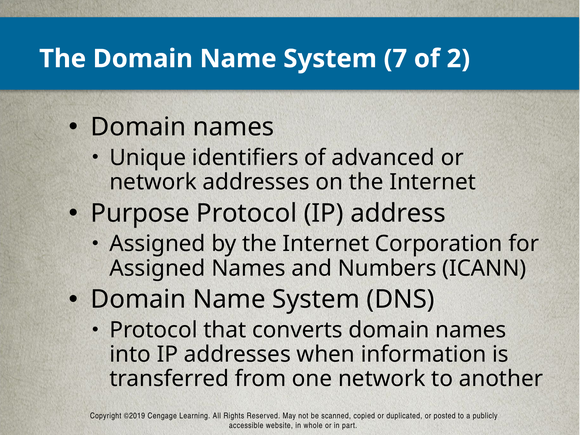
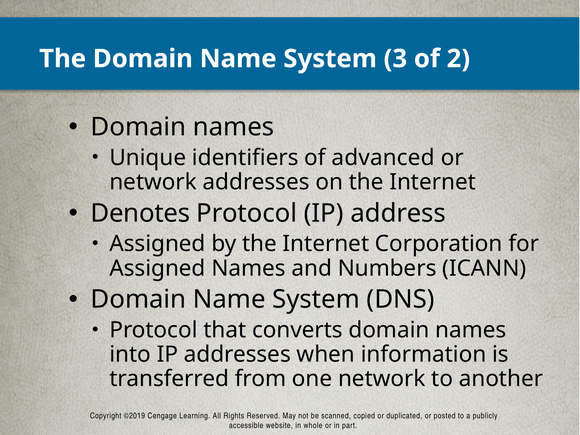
7: 7 -> 3
Purpose: Purpose -> Denotes
